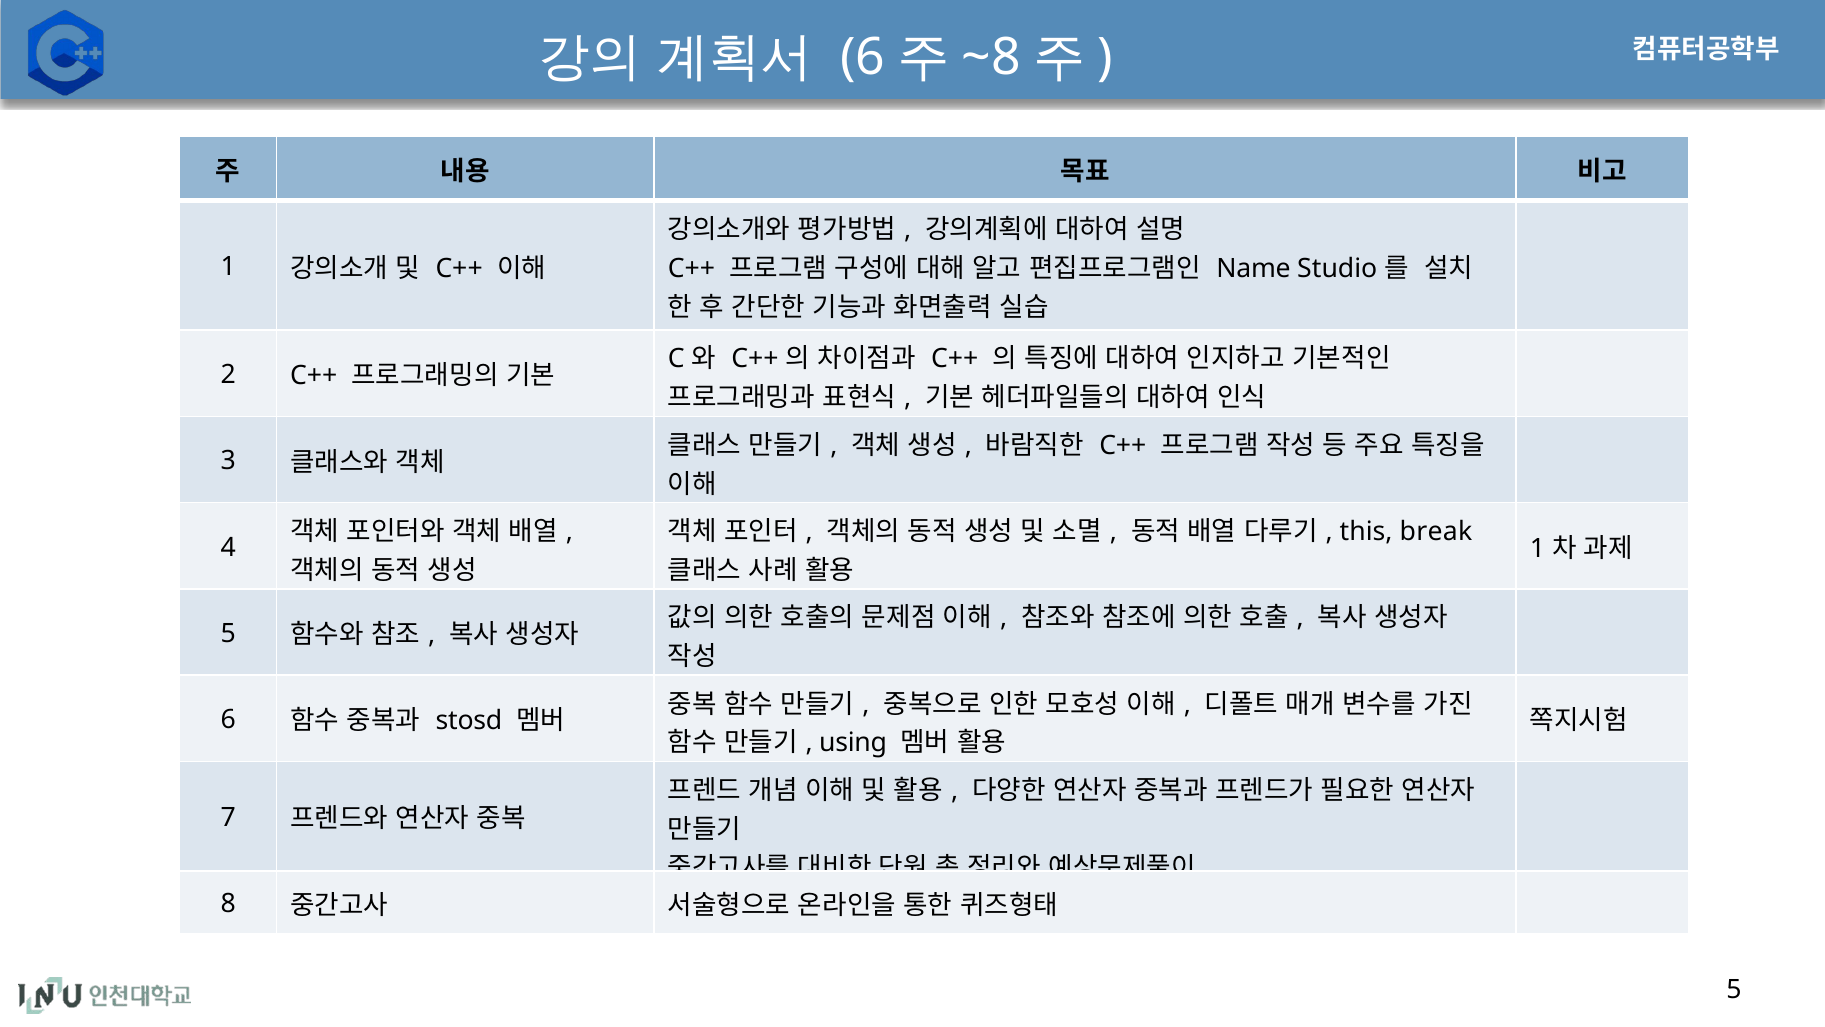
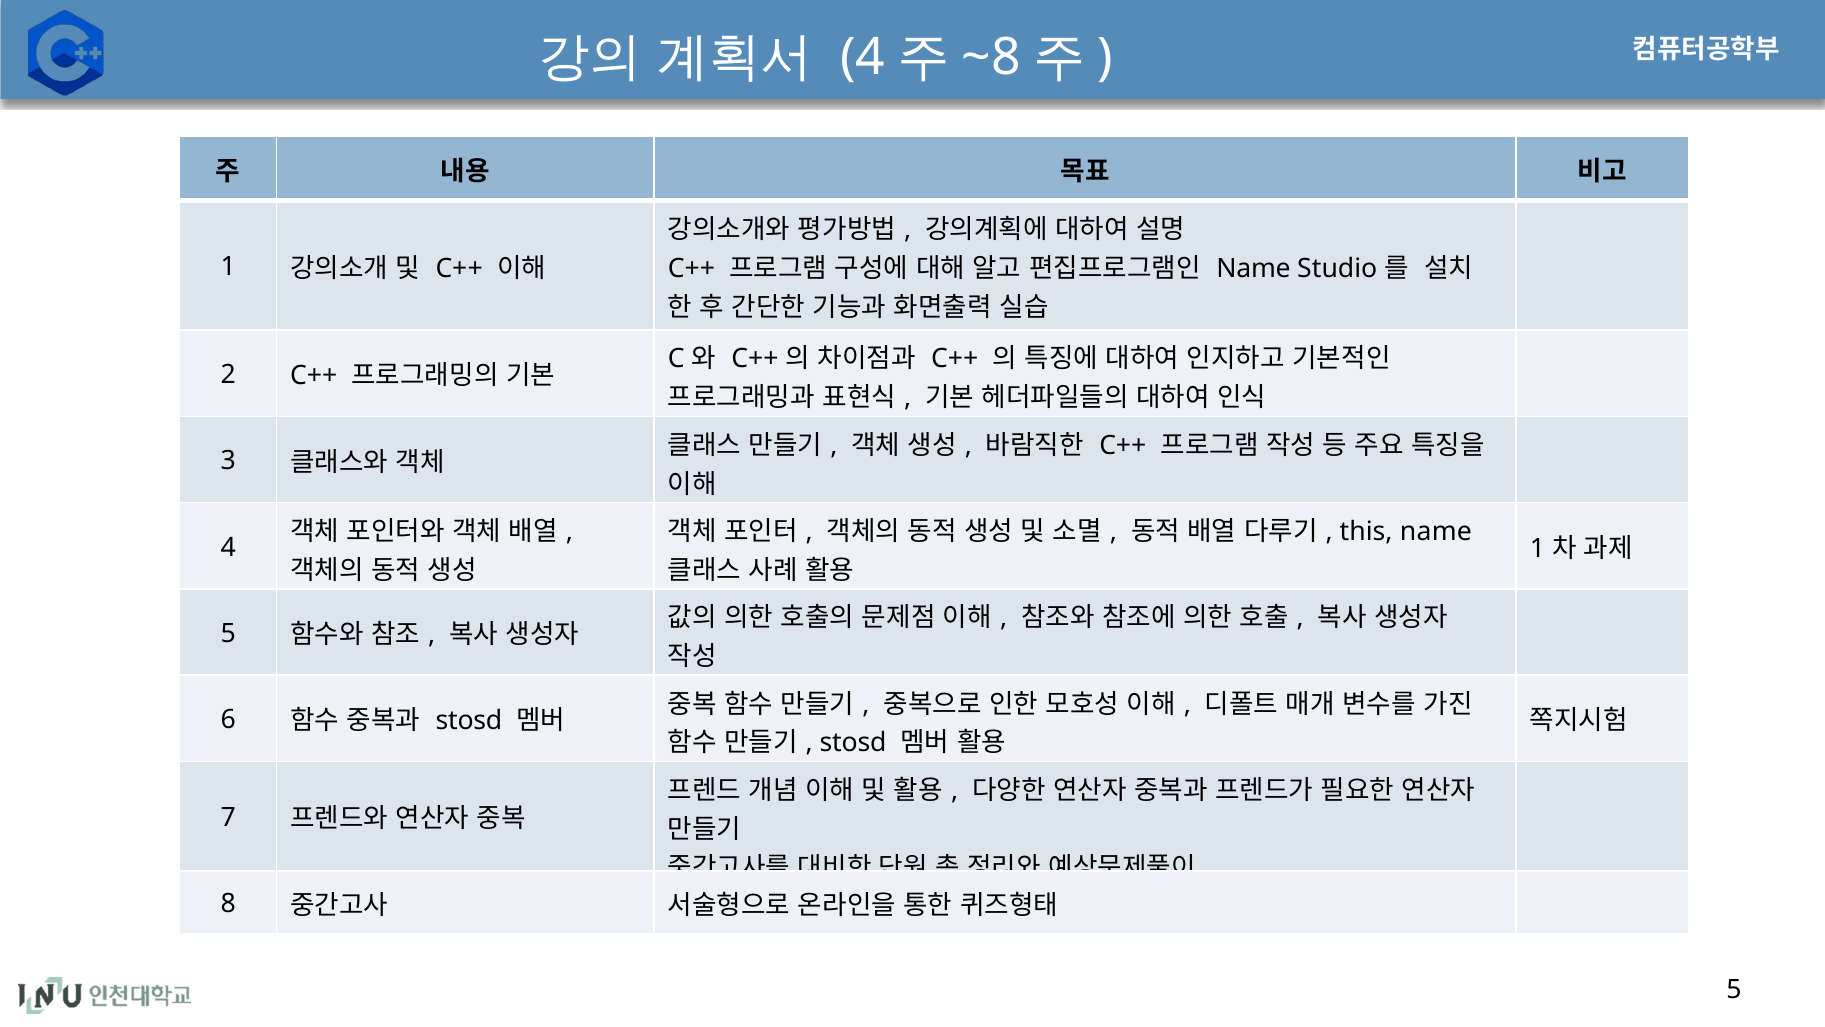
6 at (863, 58): 6 -> 4
this break: break -> name
using at (853, 743): using -> stosd
